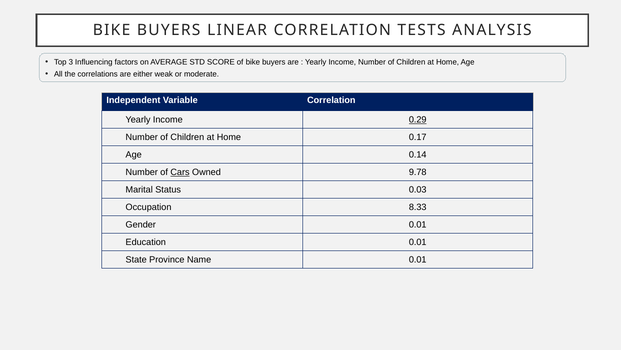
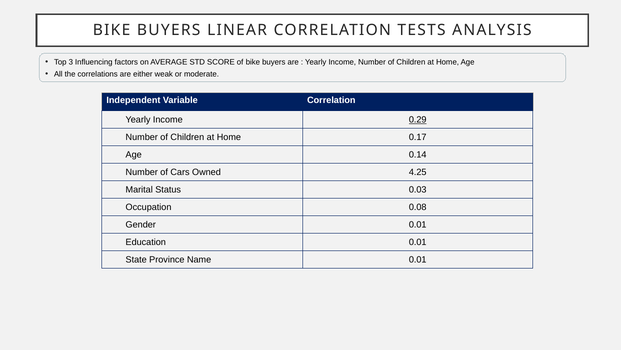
Cars underline: present -> none
9.78: 9.78 -> 4.25
8.33: 8.33 -> 0.08
